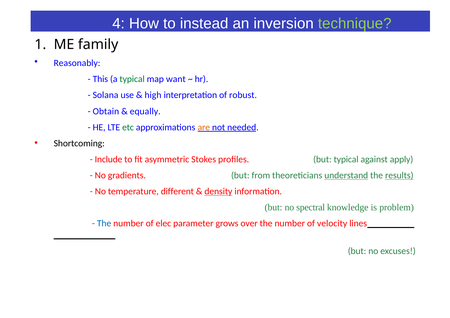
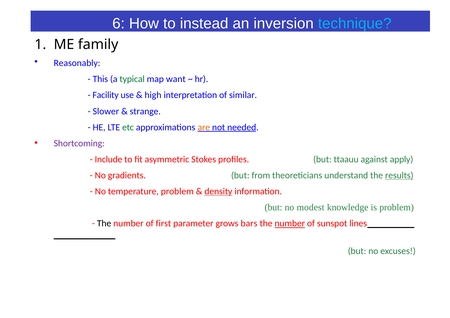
4: 4 -> 6
technique colour: light green -> light blue
Solana: Solana -> Facility
robust: robust -> similar
Obtain: Obtain -> Slower
equally: equally -> strange
Shortcoming colour: black -> purple
but typical: typical -> ttaauu
understand underline: present -> none
temperature different: different -> problem
spectral: spectral -> modest
The at (104, 224) colour: blue -> black
elec: elec -> first
over: over -> bars
number at (290, 224) underline: none -> present
velocity: velocity -> sunspot
